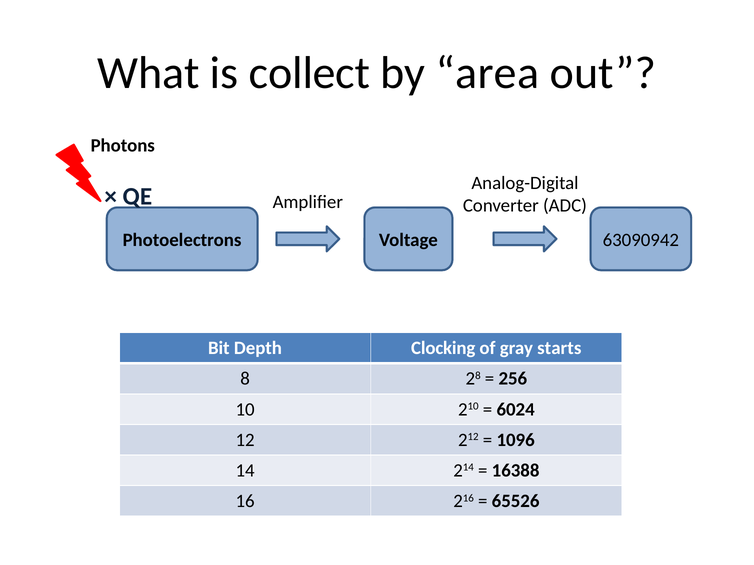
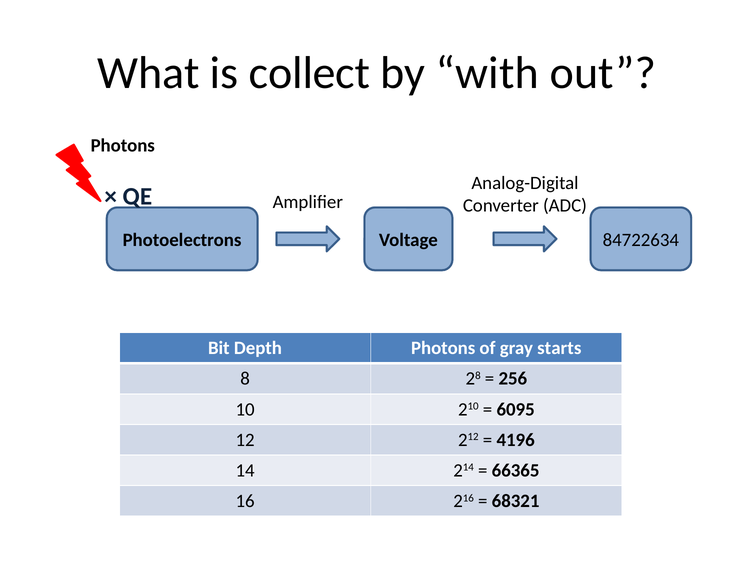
area: area -> with
63090942: 63090942 -> 84722634
Depth Clocking: Clocking -> Photons
6024: 6024 -> 6095
1096: 1096 -> 4196
16388: 16388 -> 66365
65526: 65526 -> 68321
